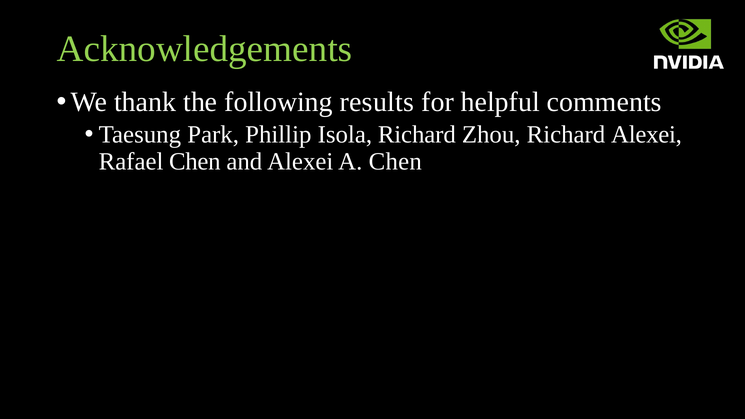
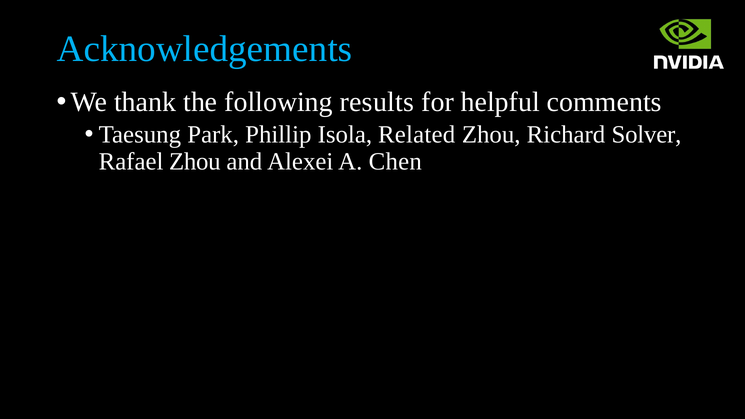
Acknowledgements colour: light green -> light blue
Isola Richard: Richard -> Related
Richard Alexei: Alexei -> Solver
Rafael Chen: Chen -> Zhou
